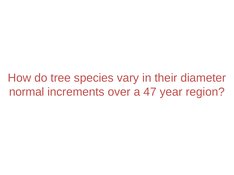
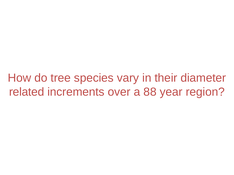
normal: normal -> related
47: 47 -> 88
